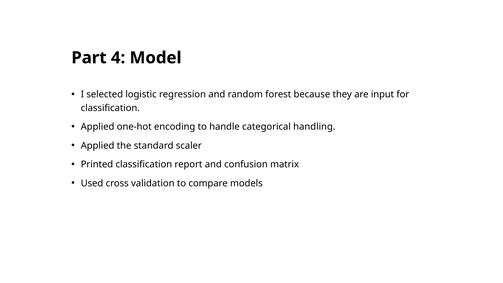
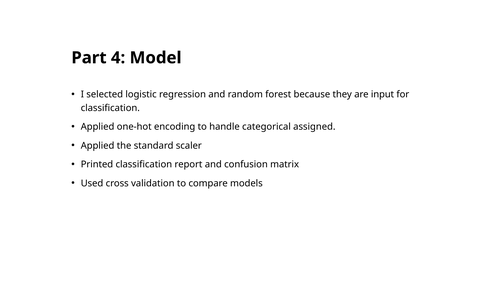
handling: handling -> assigned
